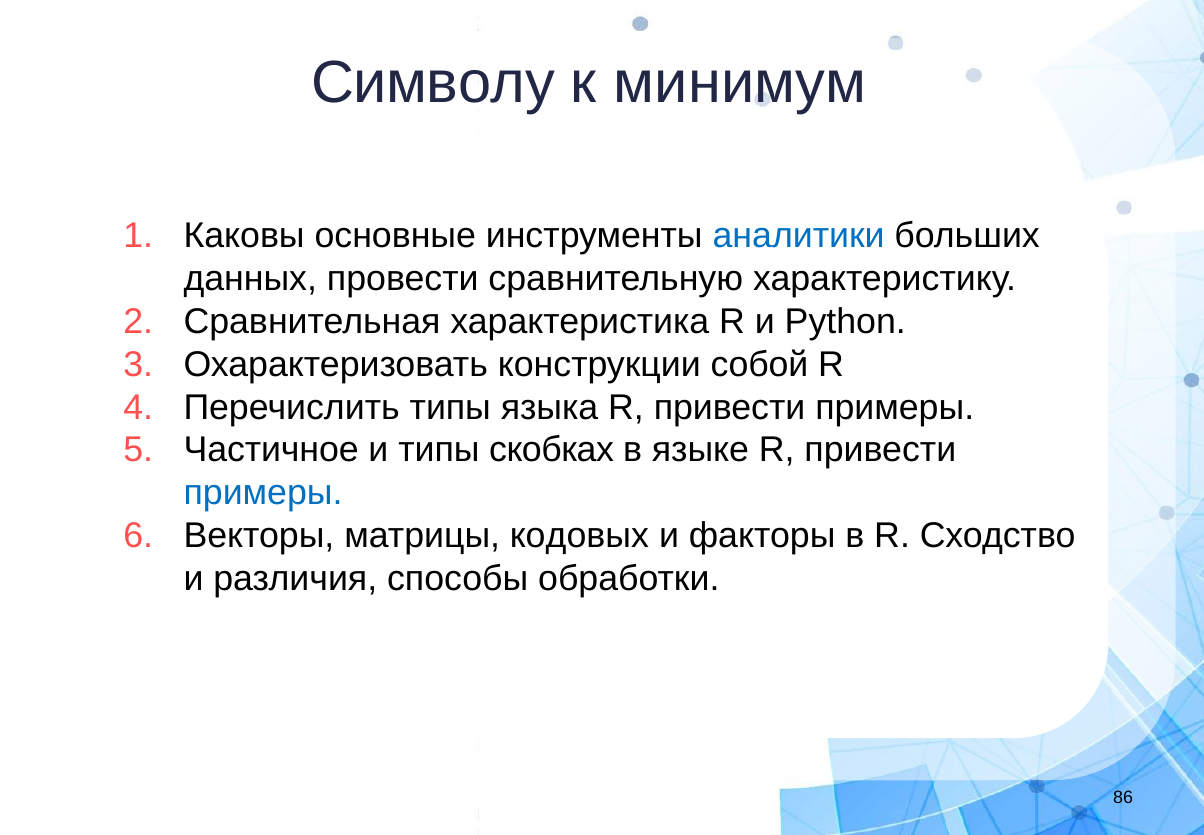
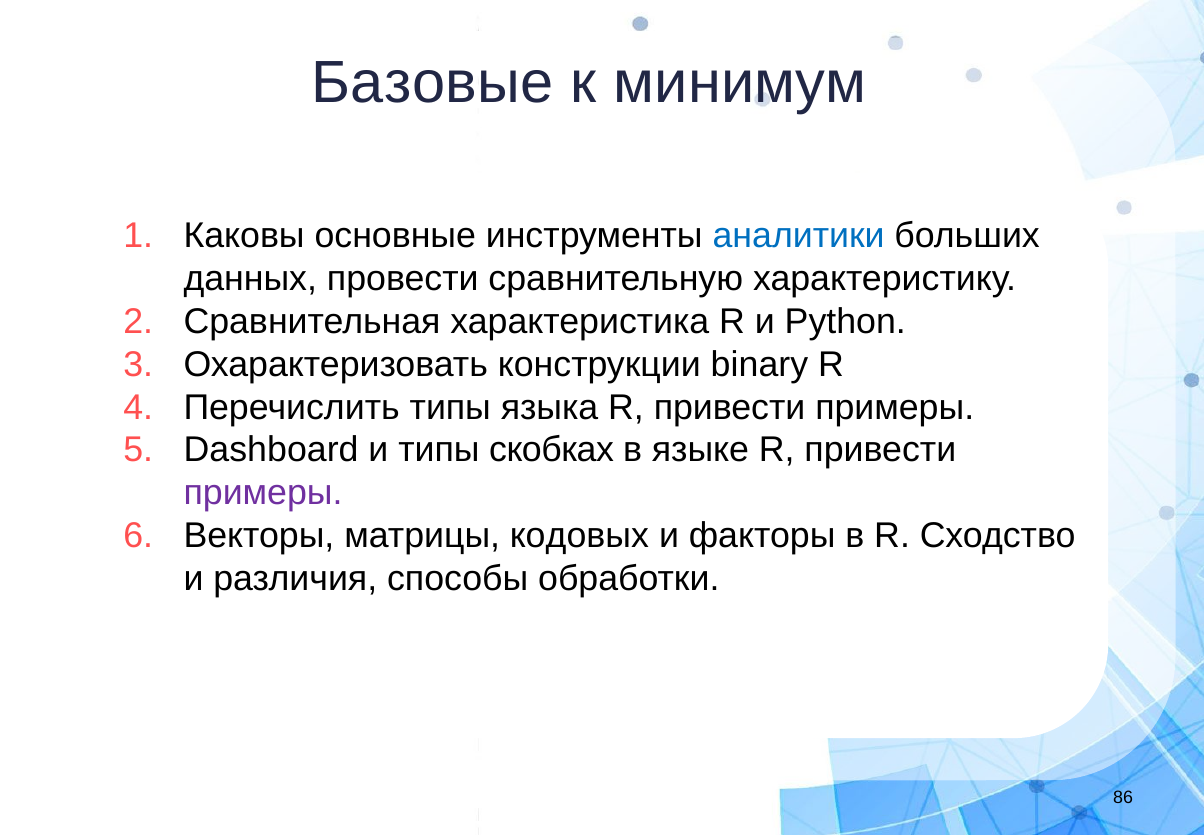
Символу: Символу -> Базовые
собой: собой -> binary
Частичное: Частичное -> Dashboard
примеры at (263, 493) colour: blue -> purple
